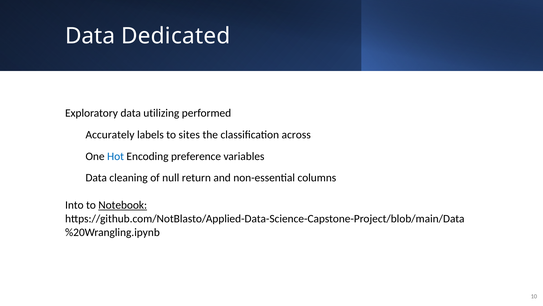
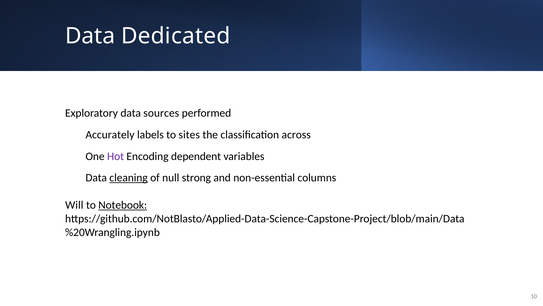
utilizing: utilizing -> sources
Hot colour: blue -> purple
preference: preference -> dependent
cleaning underline: none -> present
return: return -> strong
Into: Into -> Will
